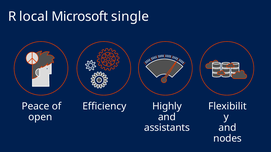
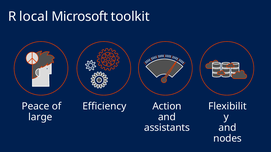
single: single -> toolkit
Highly: Highly -> Action
open: open -> large
